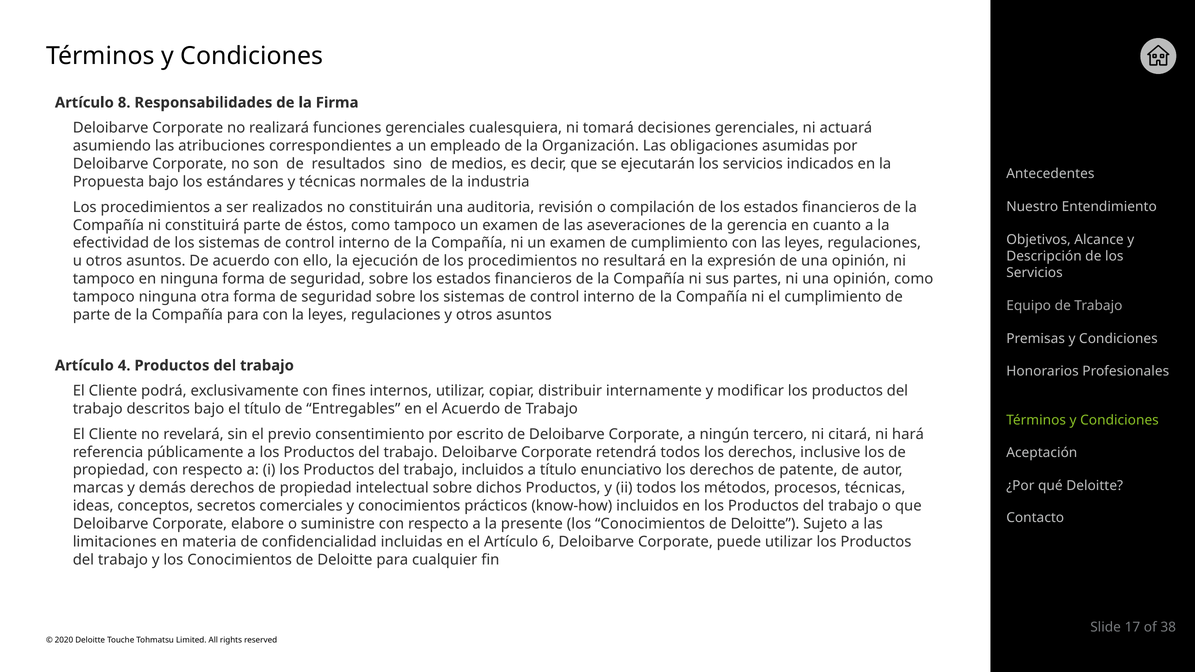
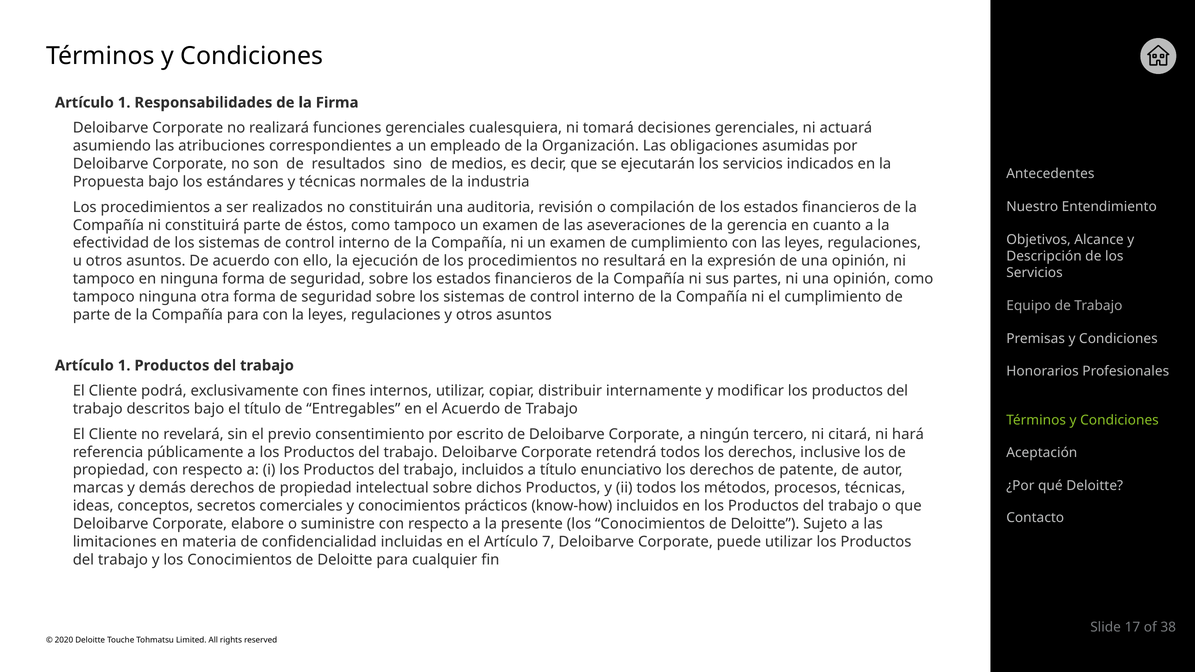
8 at (124, 103): 8 -> 1
4 at (124, 366): 4 -> 1
6: 6 -> 7
